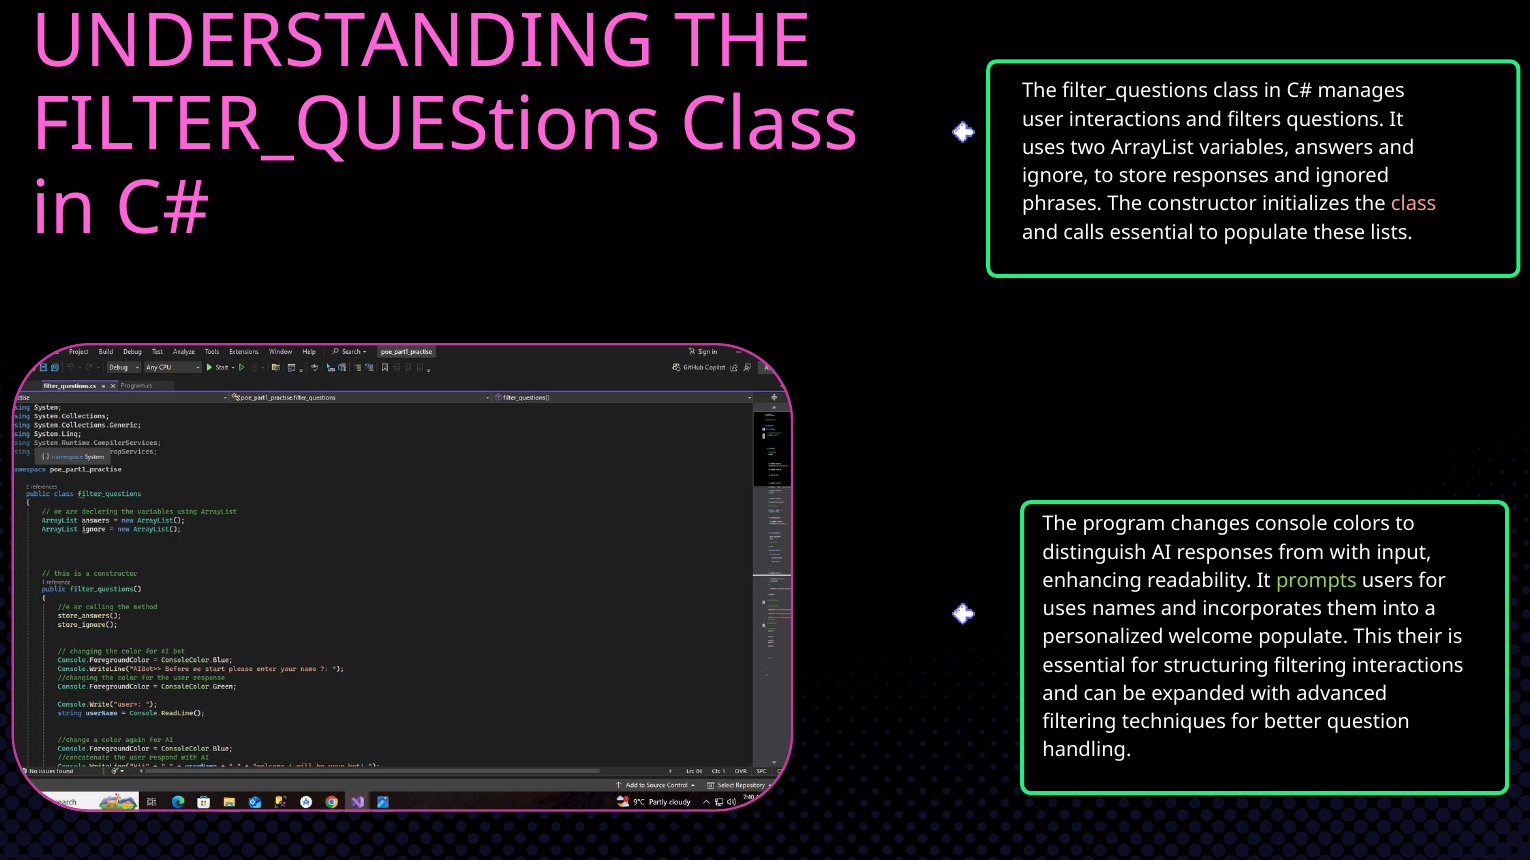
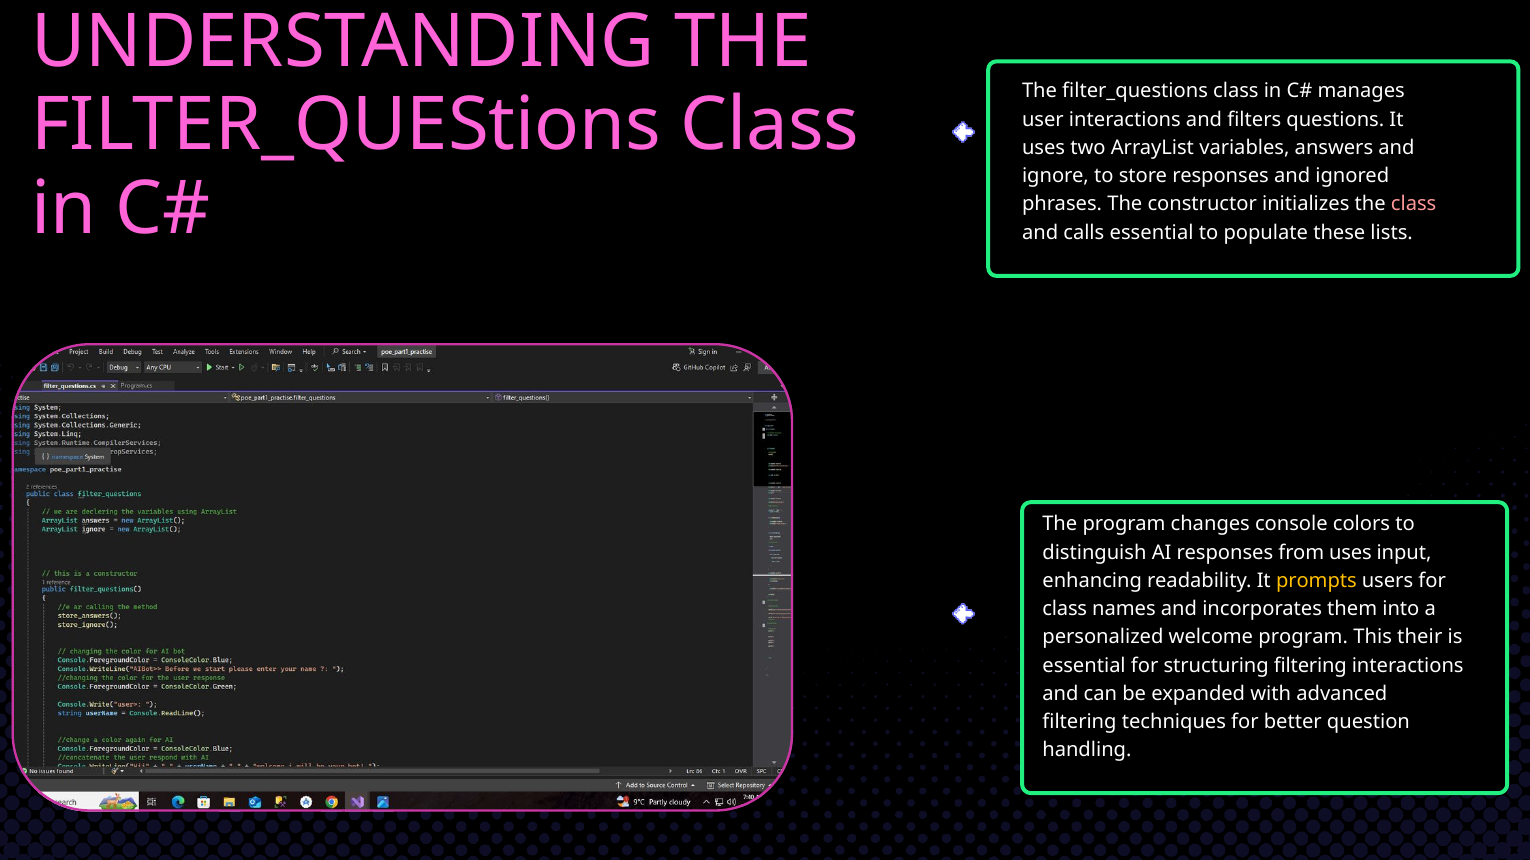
from with: with -> uses
prompts colour: light green -> yellow
uses at (1065, 609): uses -> class
welcome populate: populate -> program
